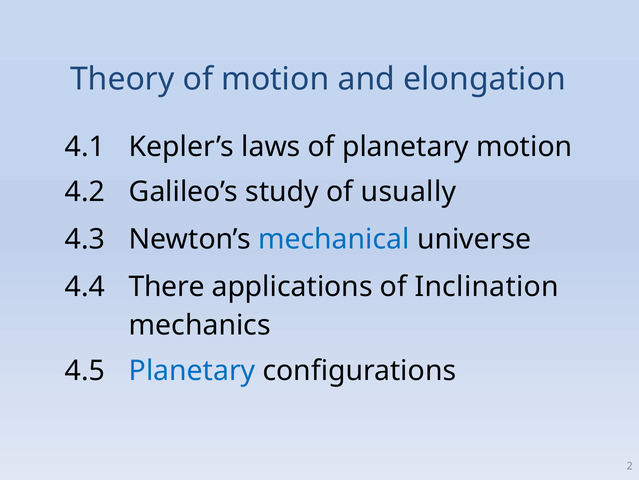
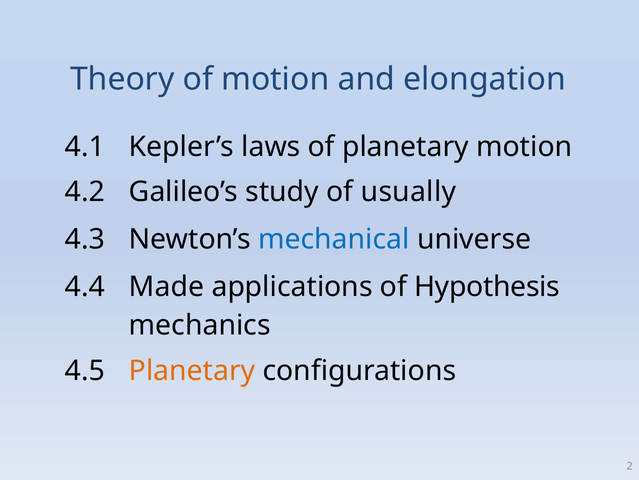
There: There -> Made
Inclination: Inclination -> Hypothesis
Planetary at (192, 370) colour: blue -> orange
